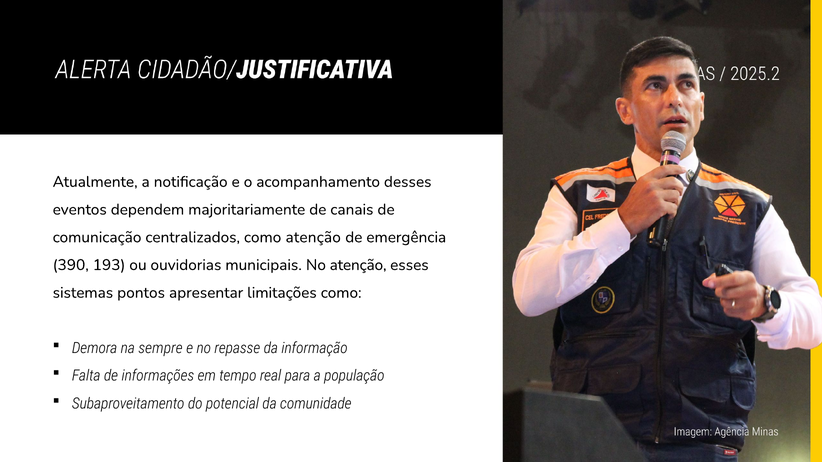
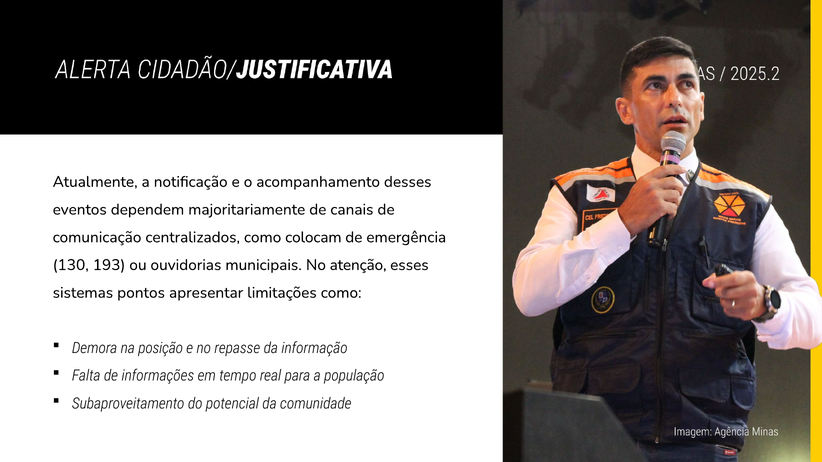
como atenção: atenção -> colocam
390: 390 -> 130
sempre: sempre -> posição
